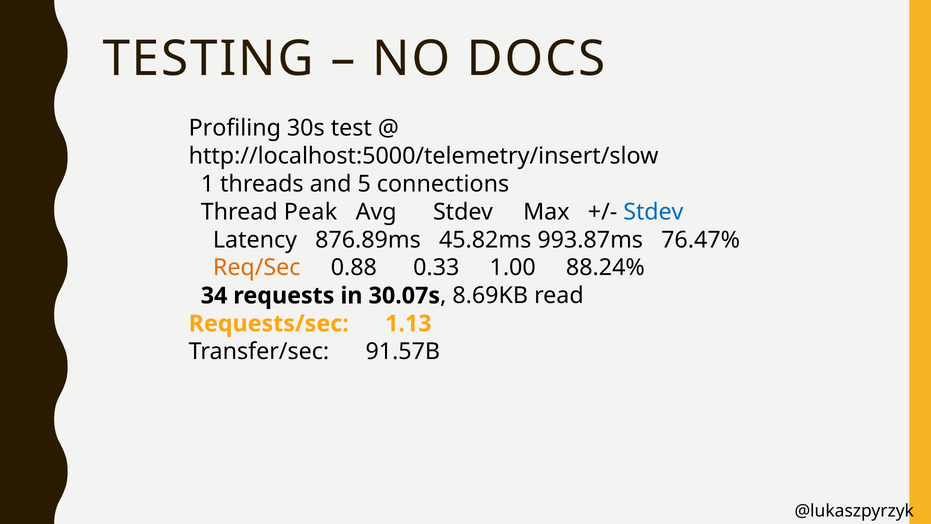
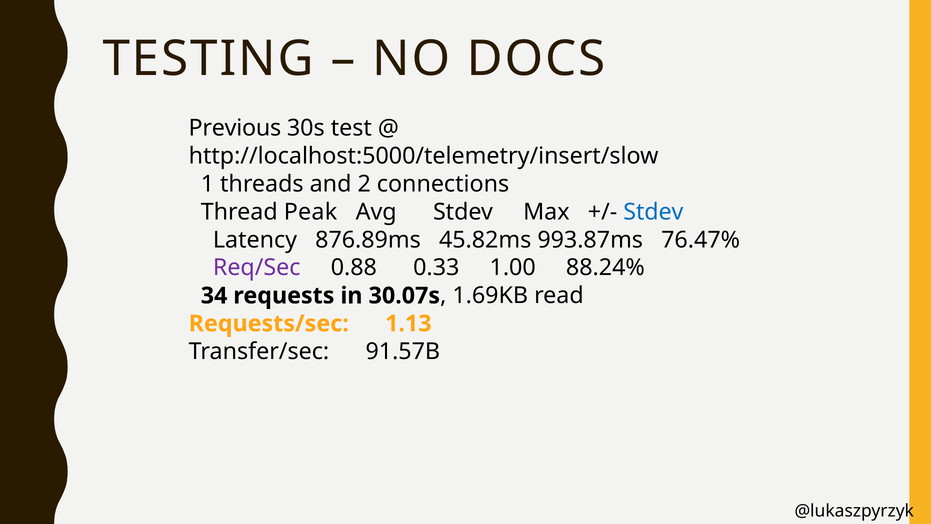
Profiling: Profiling -> Previous
5: 5 -> 2
Req/Sec colour: orange -> purple
8.69KB: 8.69KB -> 1.69KB
